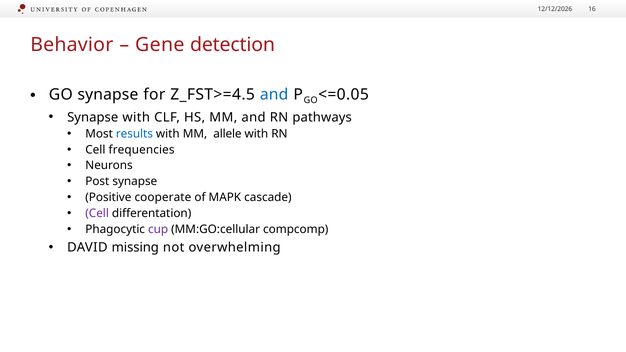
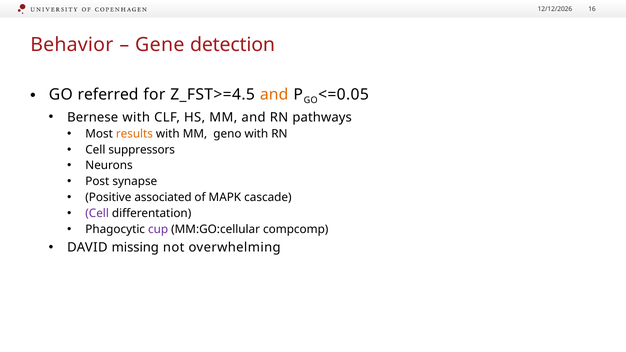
GO synapse: synapse -> referred
and at (274, 94) colour: blue -> orange
Synapse at (93, 117): Synapse -> Bernese
results colour: blue -> orange
allele: allele -> geno
frequencies: frequencies -> suppressors
cooperate: cooperate -> associated
